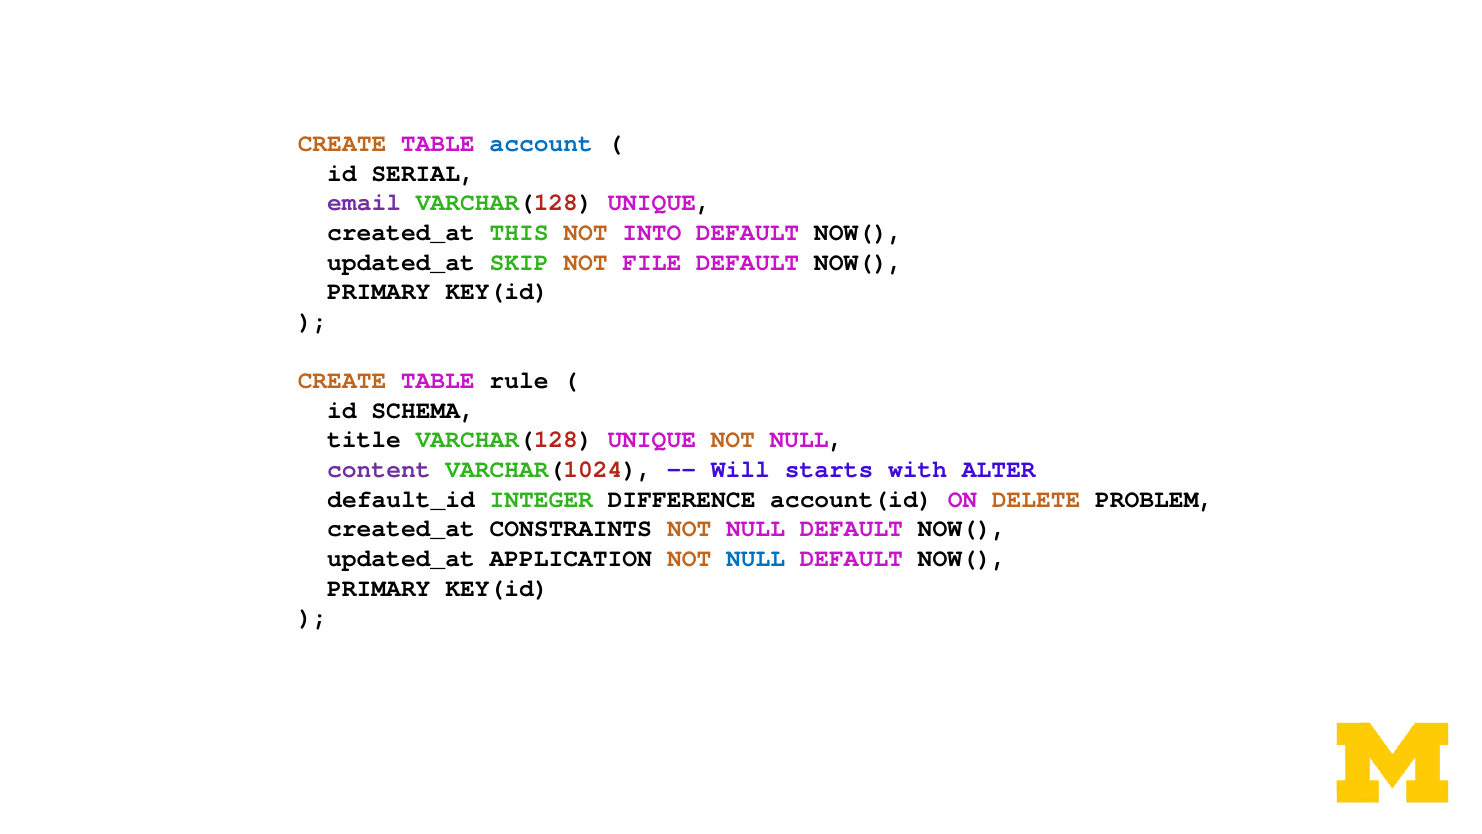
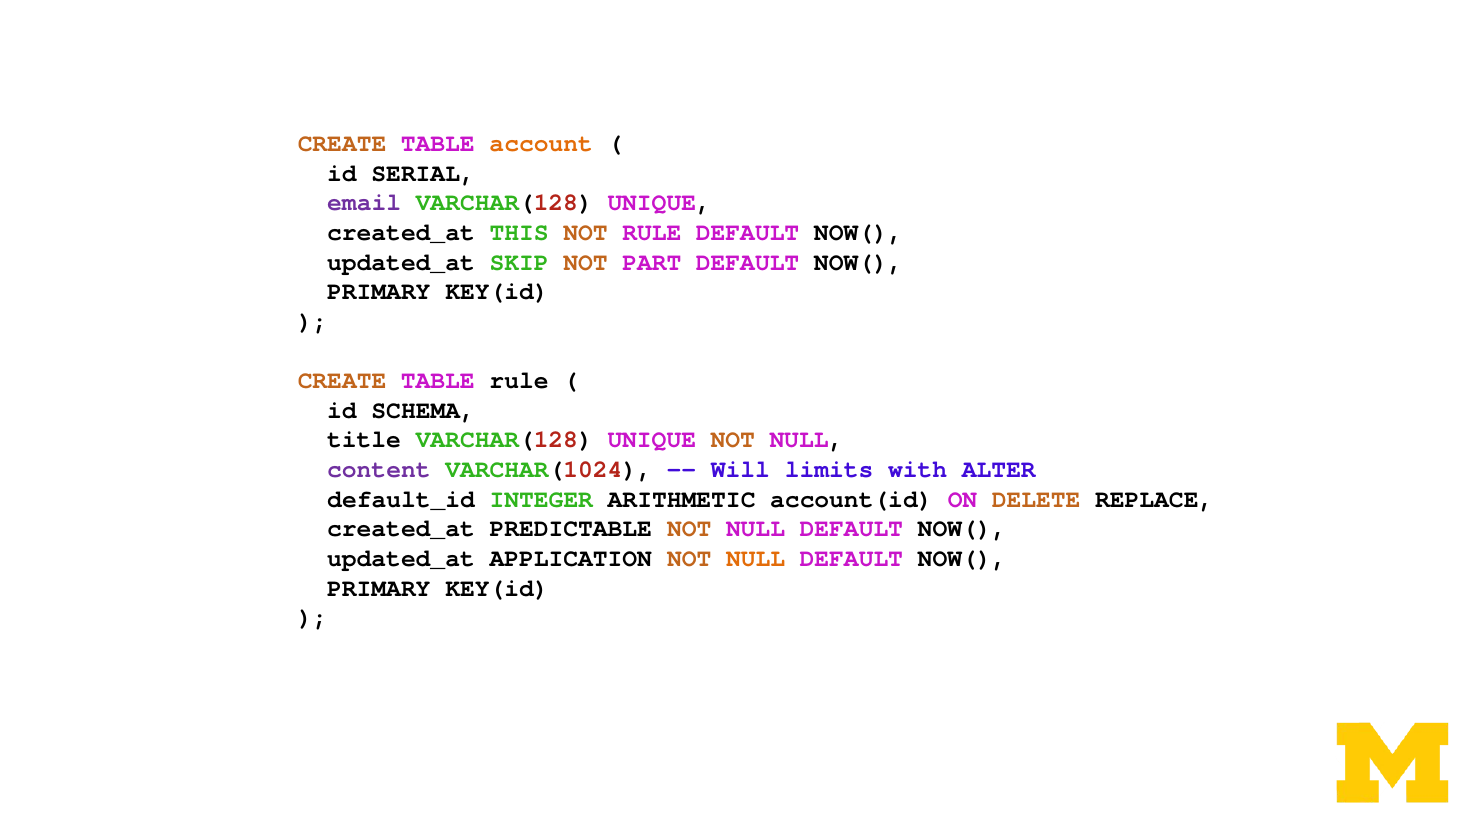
account colour: blue -> orange
NOT INTO: INTO -> RULE
FILE: FILE -> PART
starts: starts -> limits
DIFFERENCE: DIFFERENCE -> ARITHMETIC
PROBLEM: PROBLEM -> REPLACE
CONSTRAINTS: CONSTRAINTS -> PREDICTABLE
NULL at (756, 558) colour: blue -> orange
